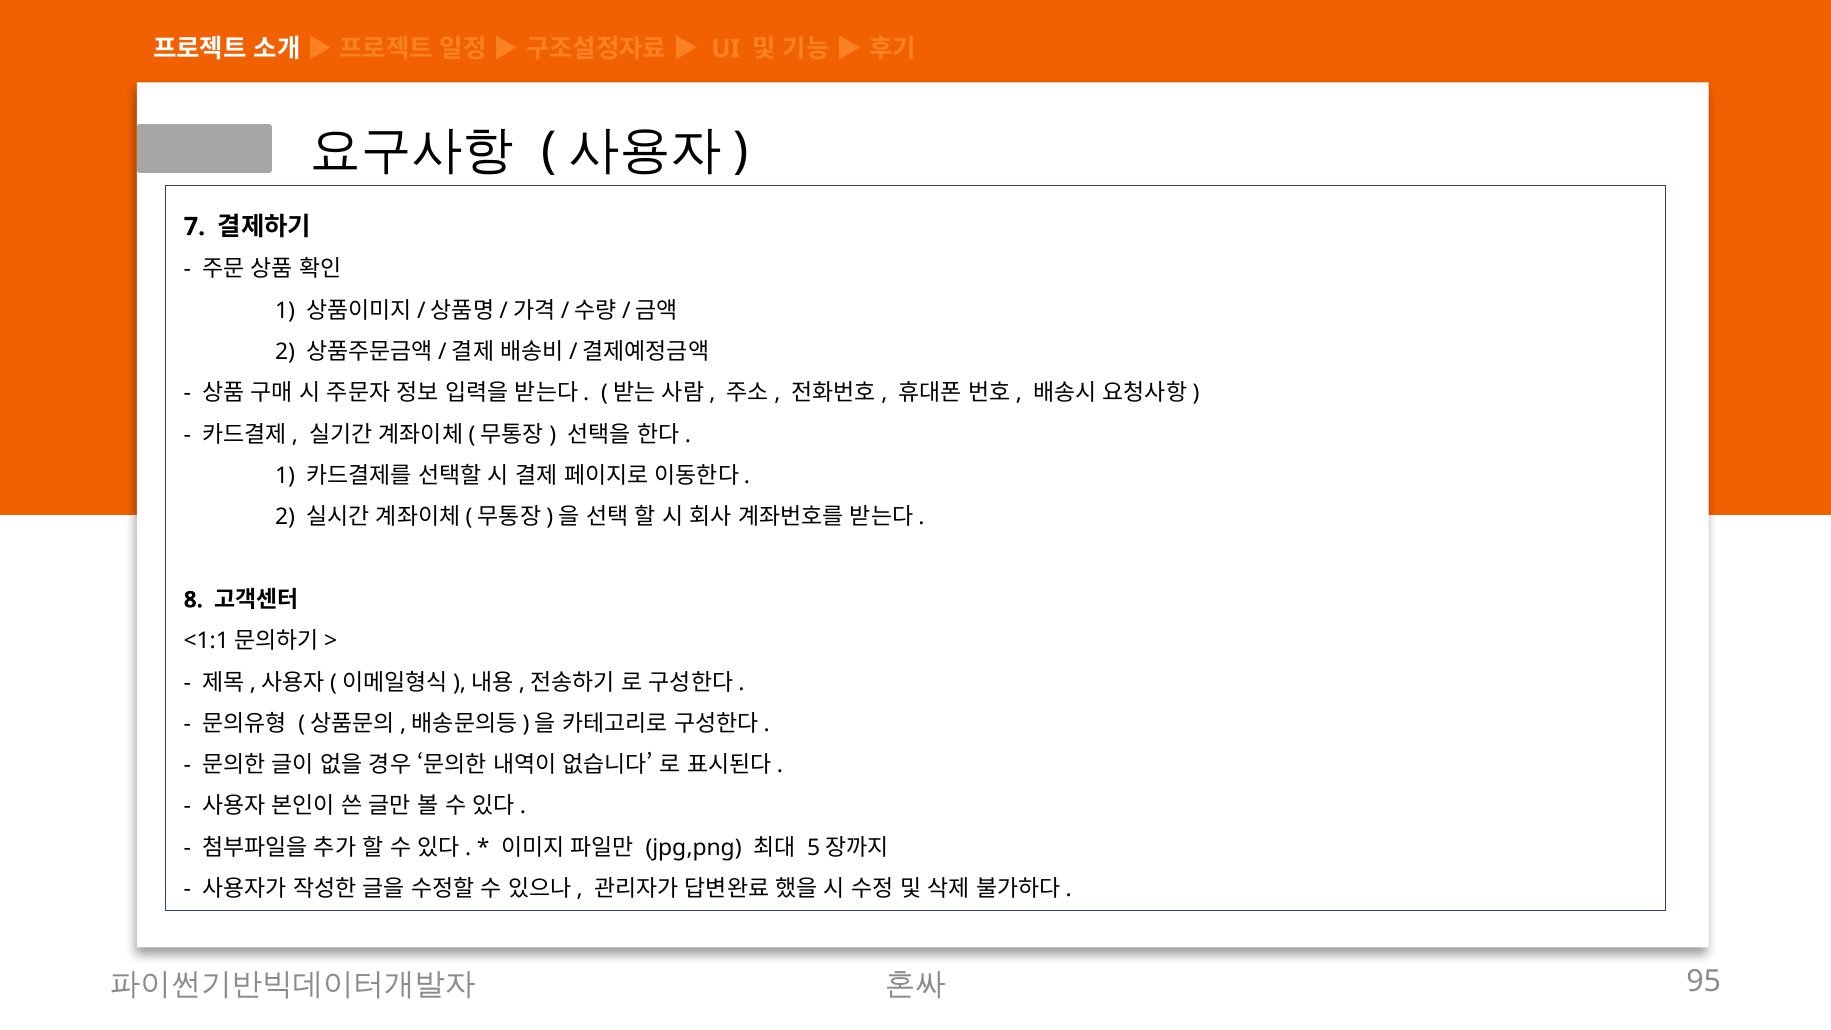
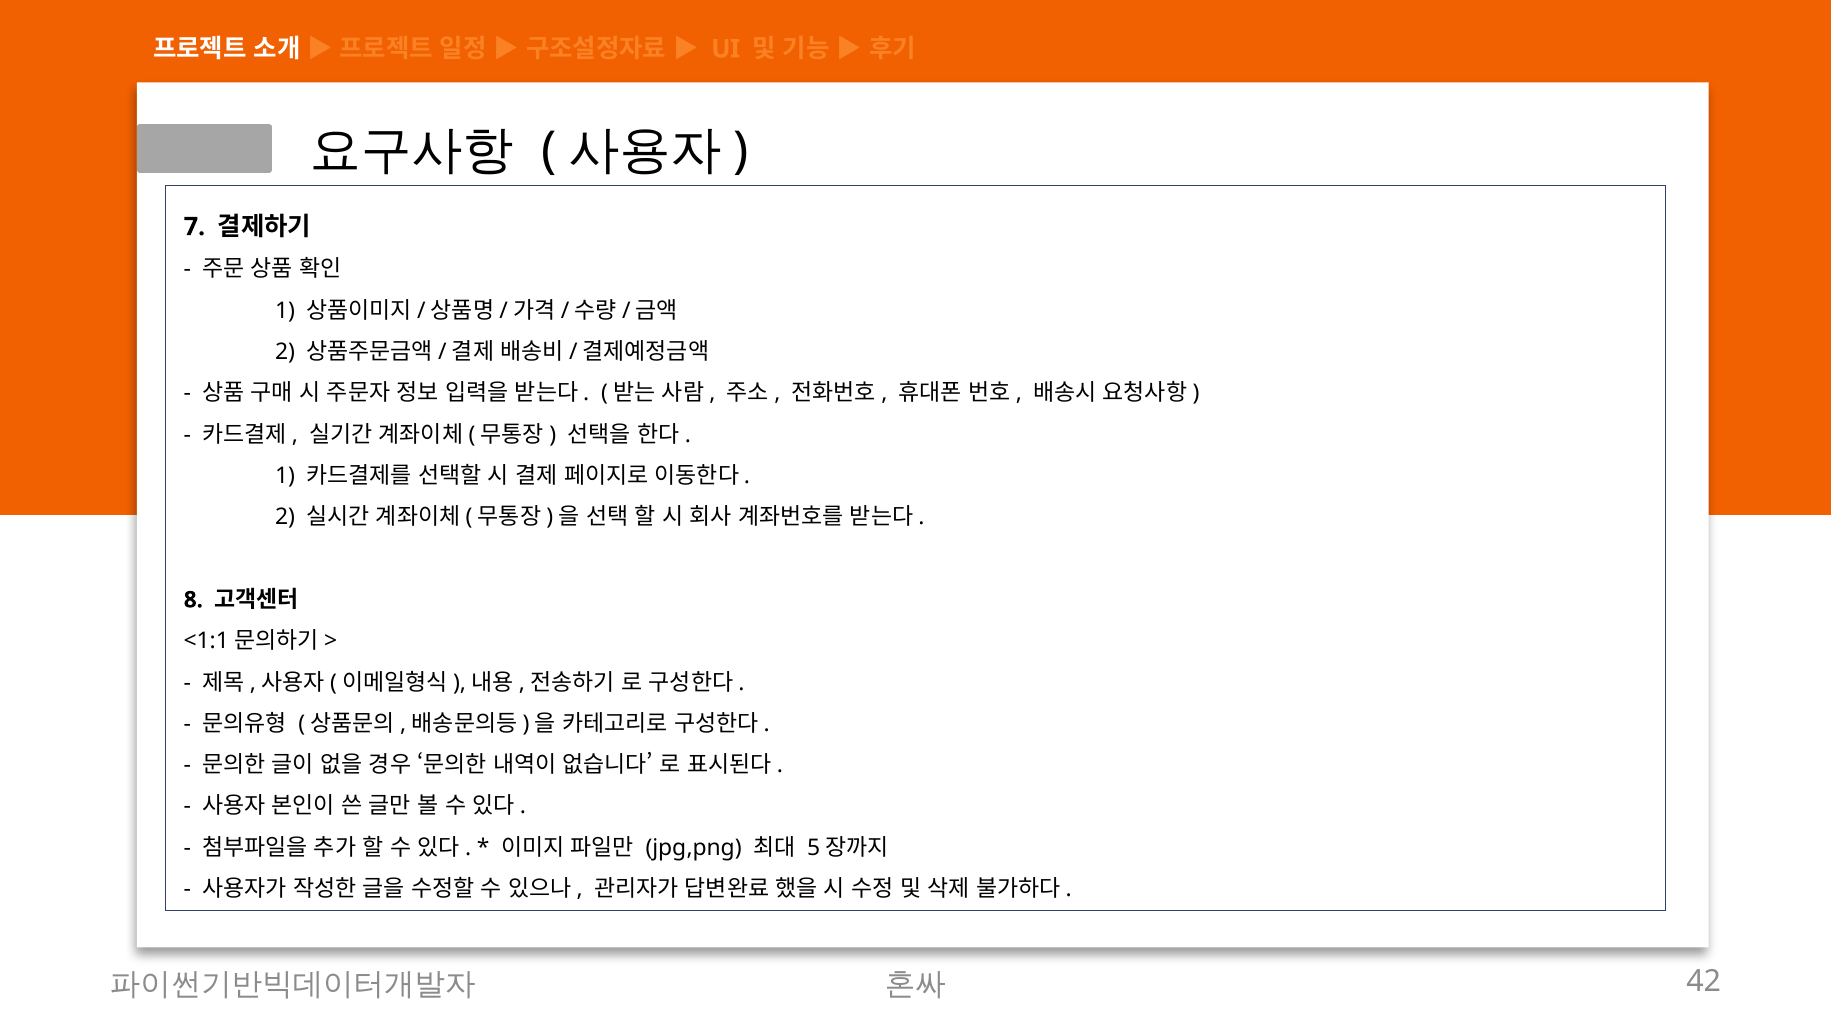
95: 95 -> 42
